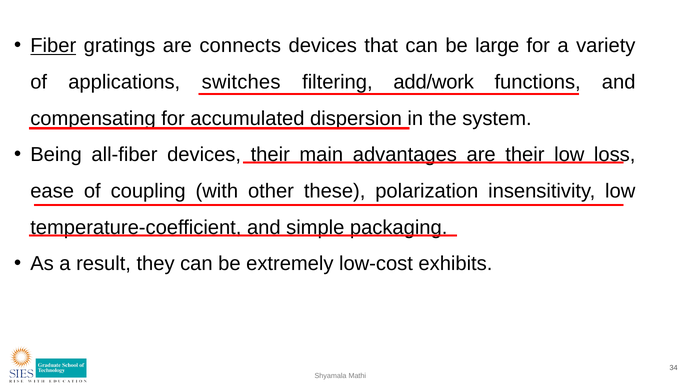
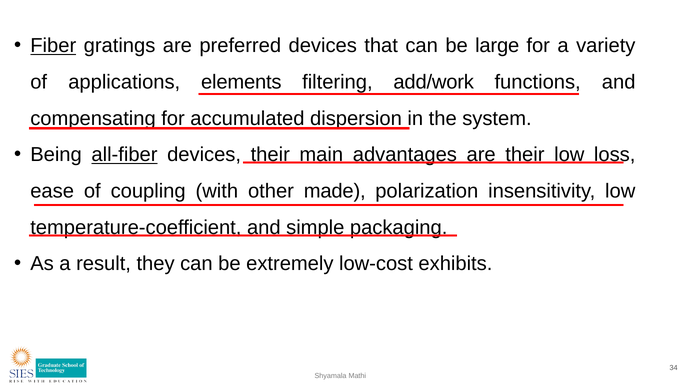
connects: connects -> preferred
switches: switches -> elements
all-fiber underline: none -> present
these: these -> made
